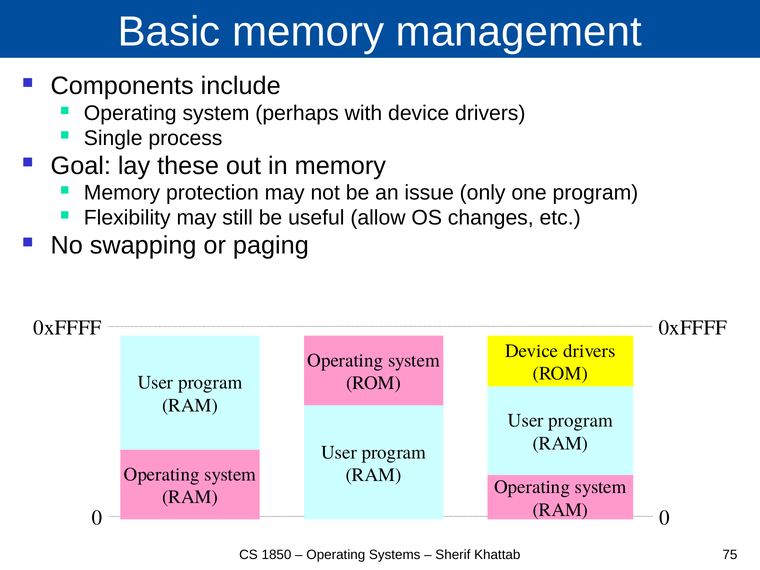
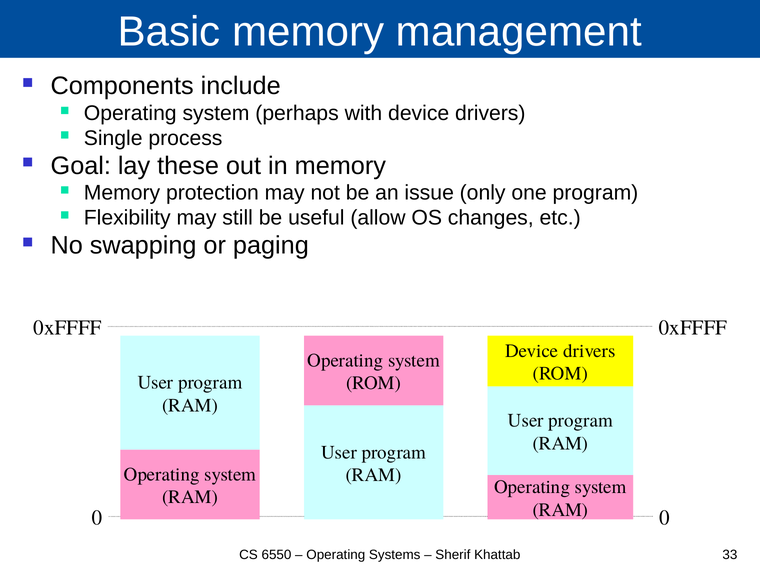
1850: 1850 -> 6550
75: 75 -> 33
